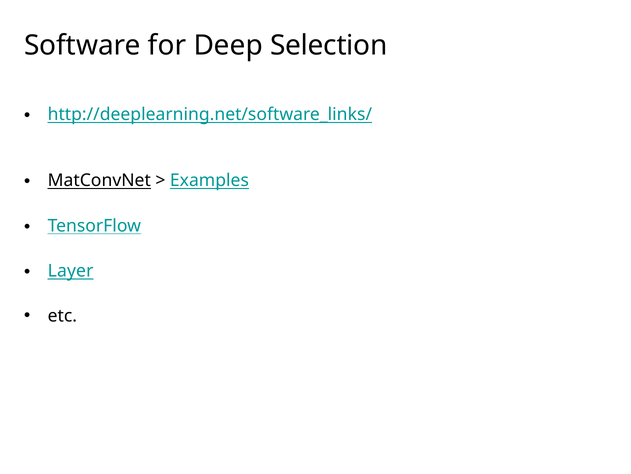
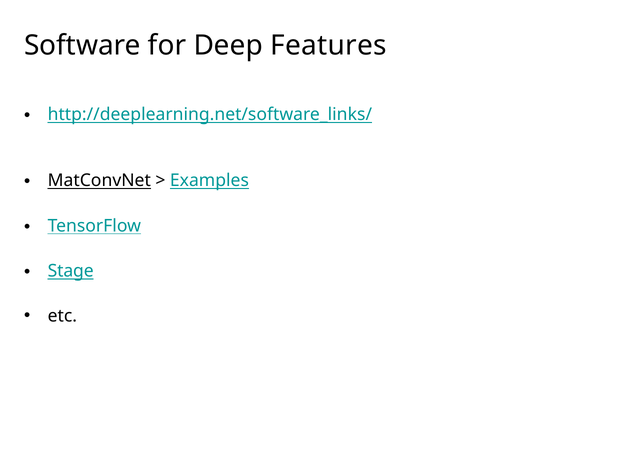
Selection: Selection -> Features
Layer: Layer -> Stage
